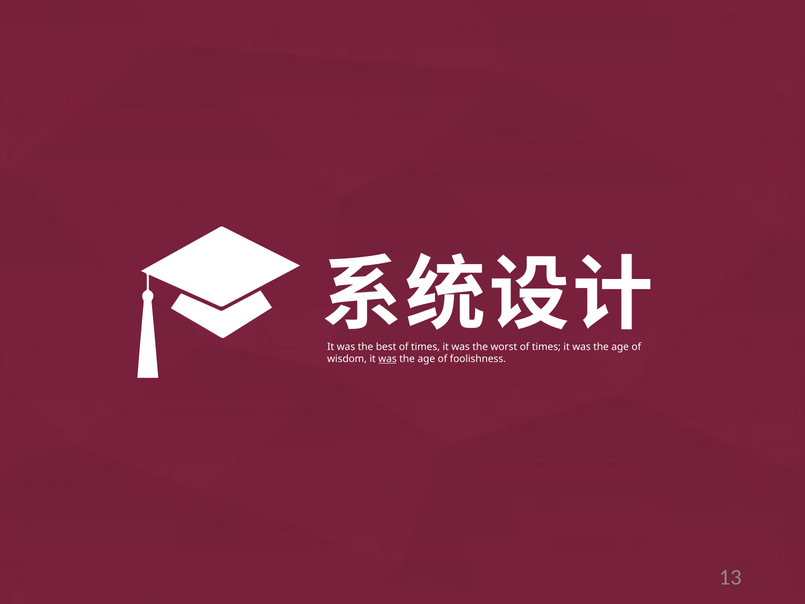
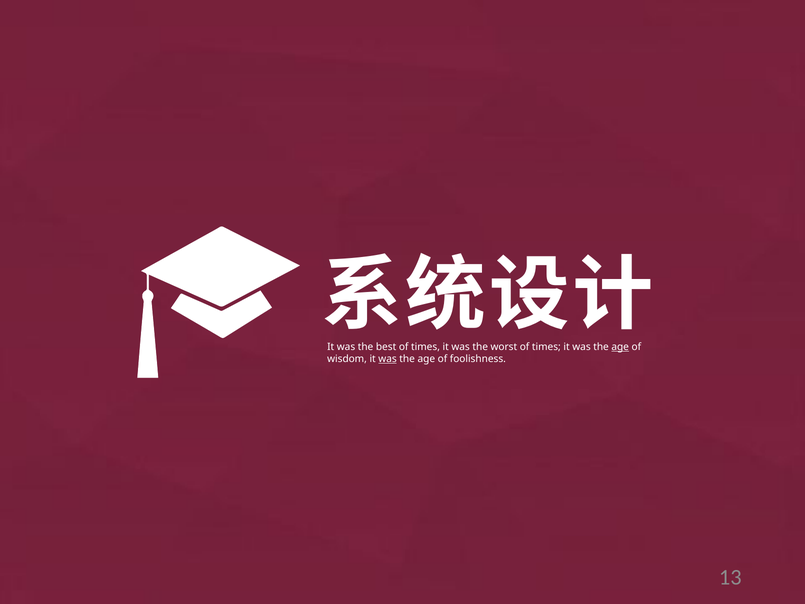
age at (620, 347) underline: none -> present
